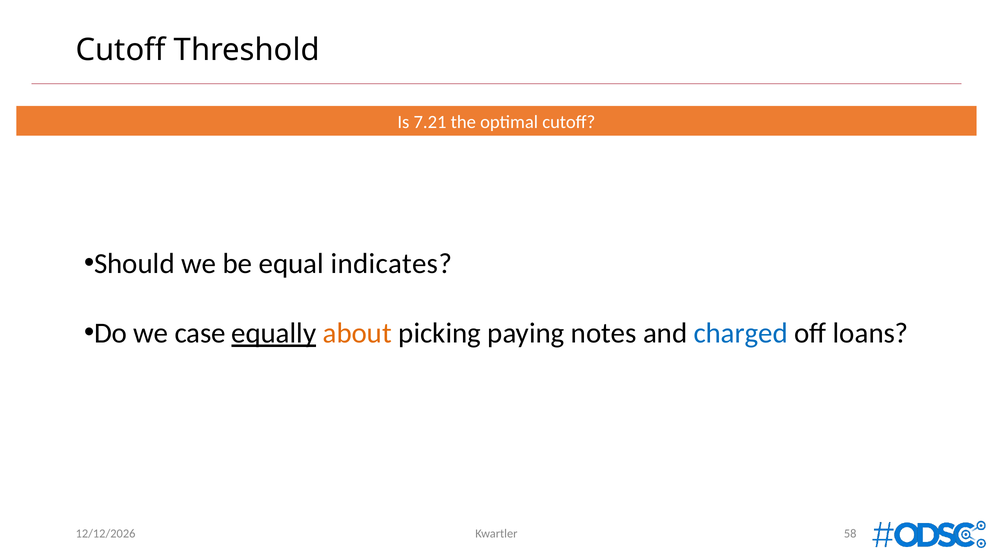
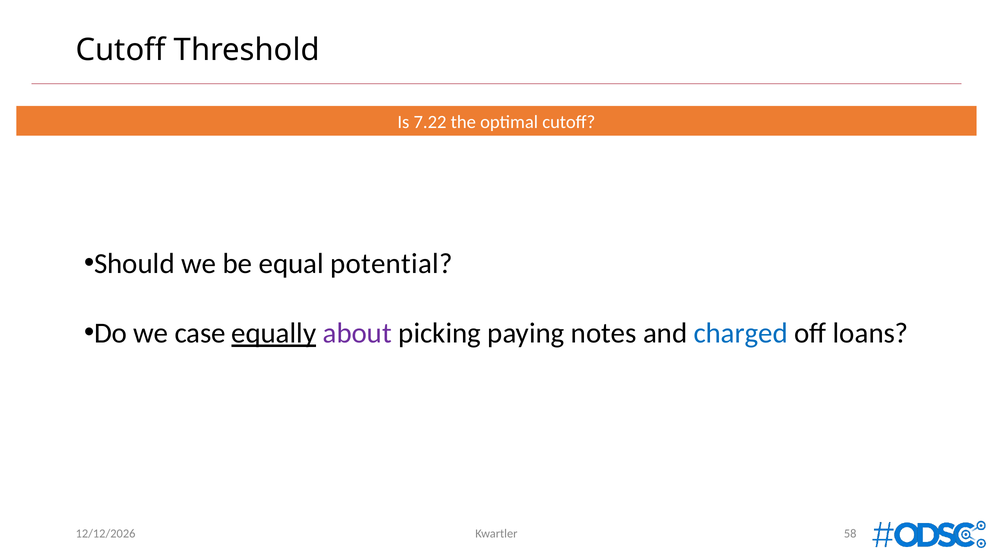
7.21: 7.21 -> 7.22
indicates: indicates -> potential
about colour: orange -> purple
